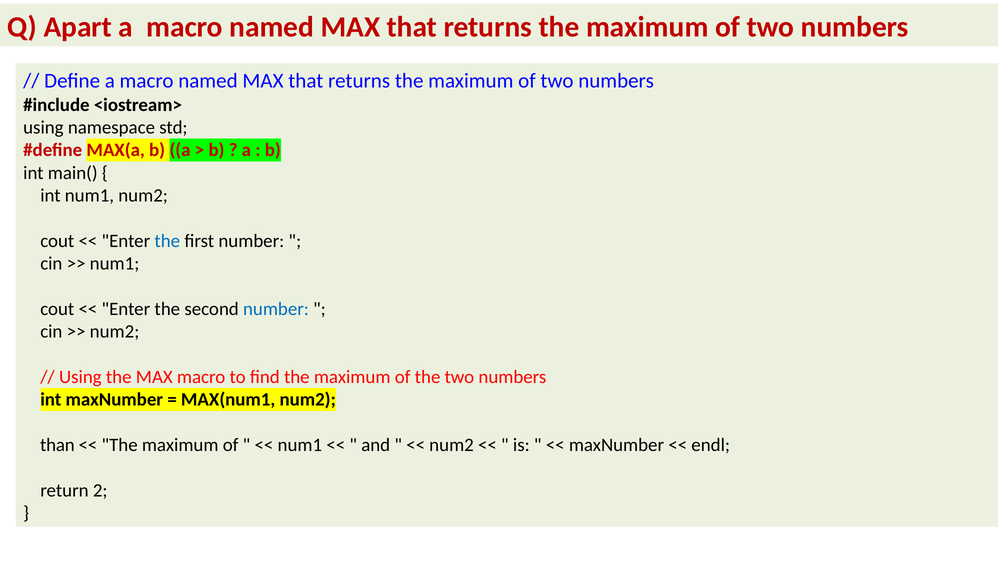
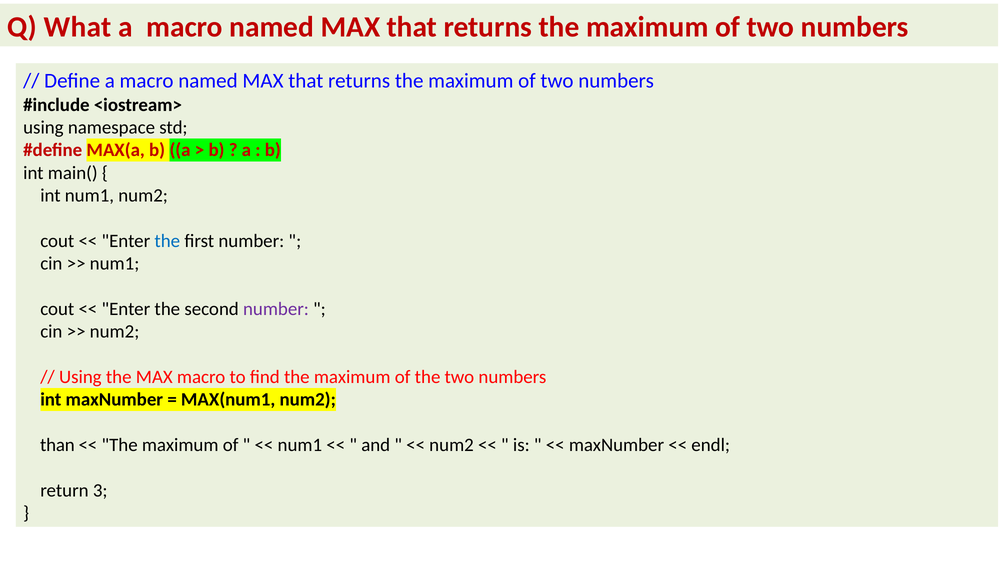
Apart: Apart -> What
number at (276, 309) colour: blue -> purple
2: 2 -> 3
